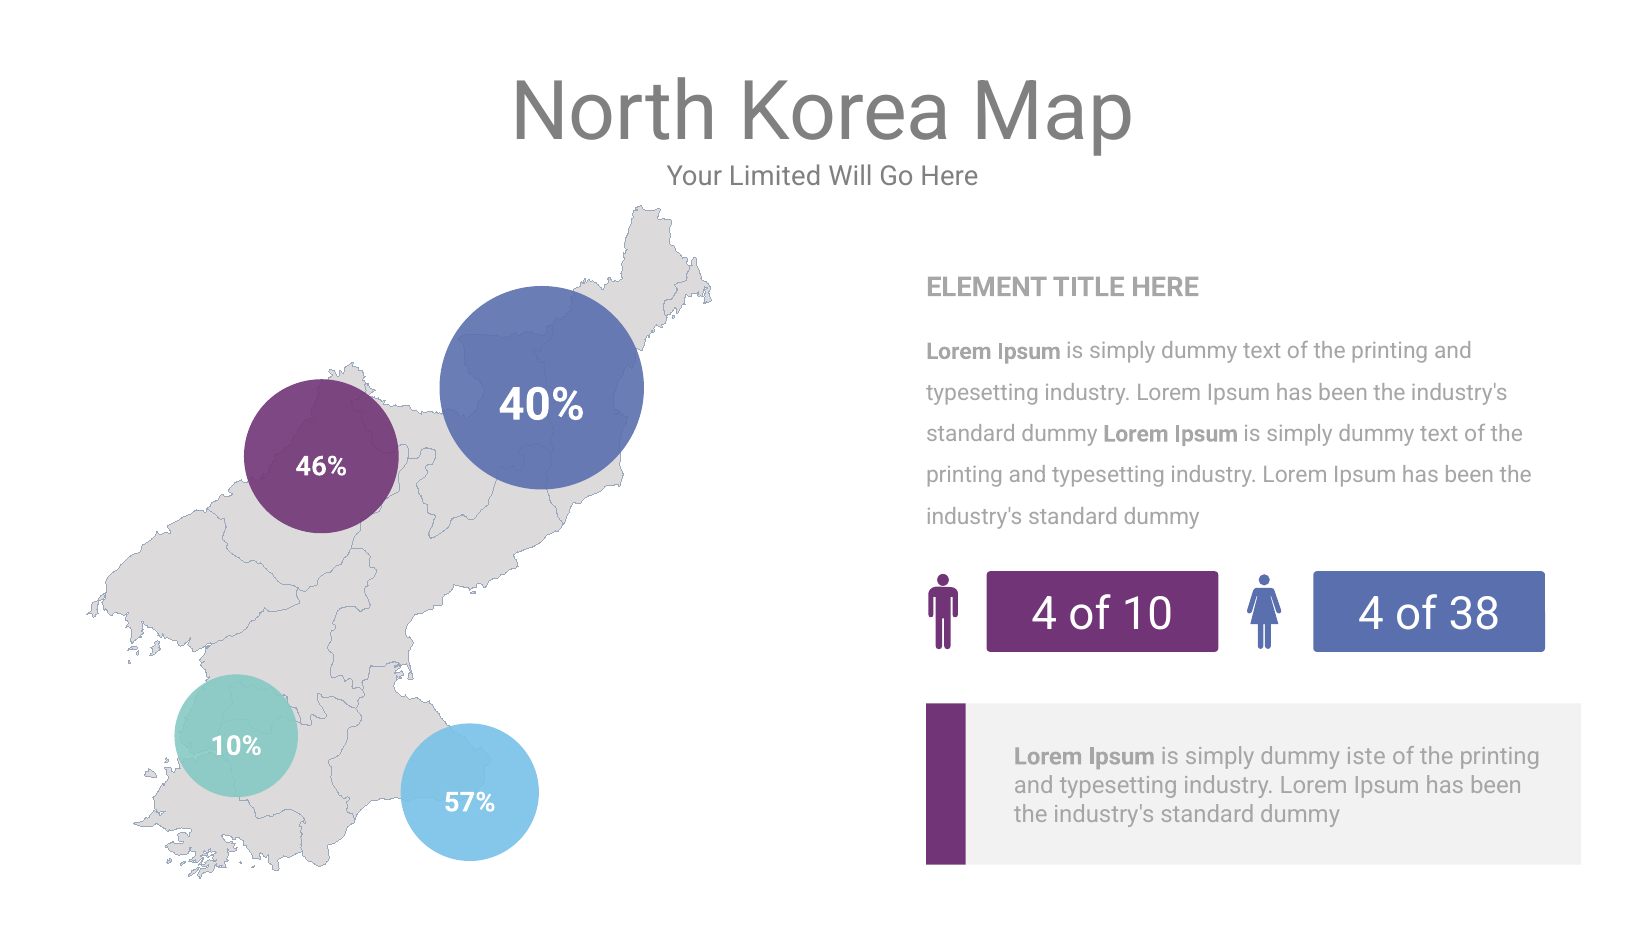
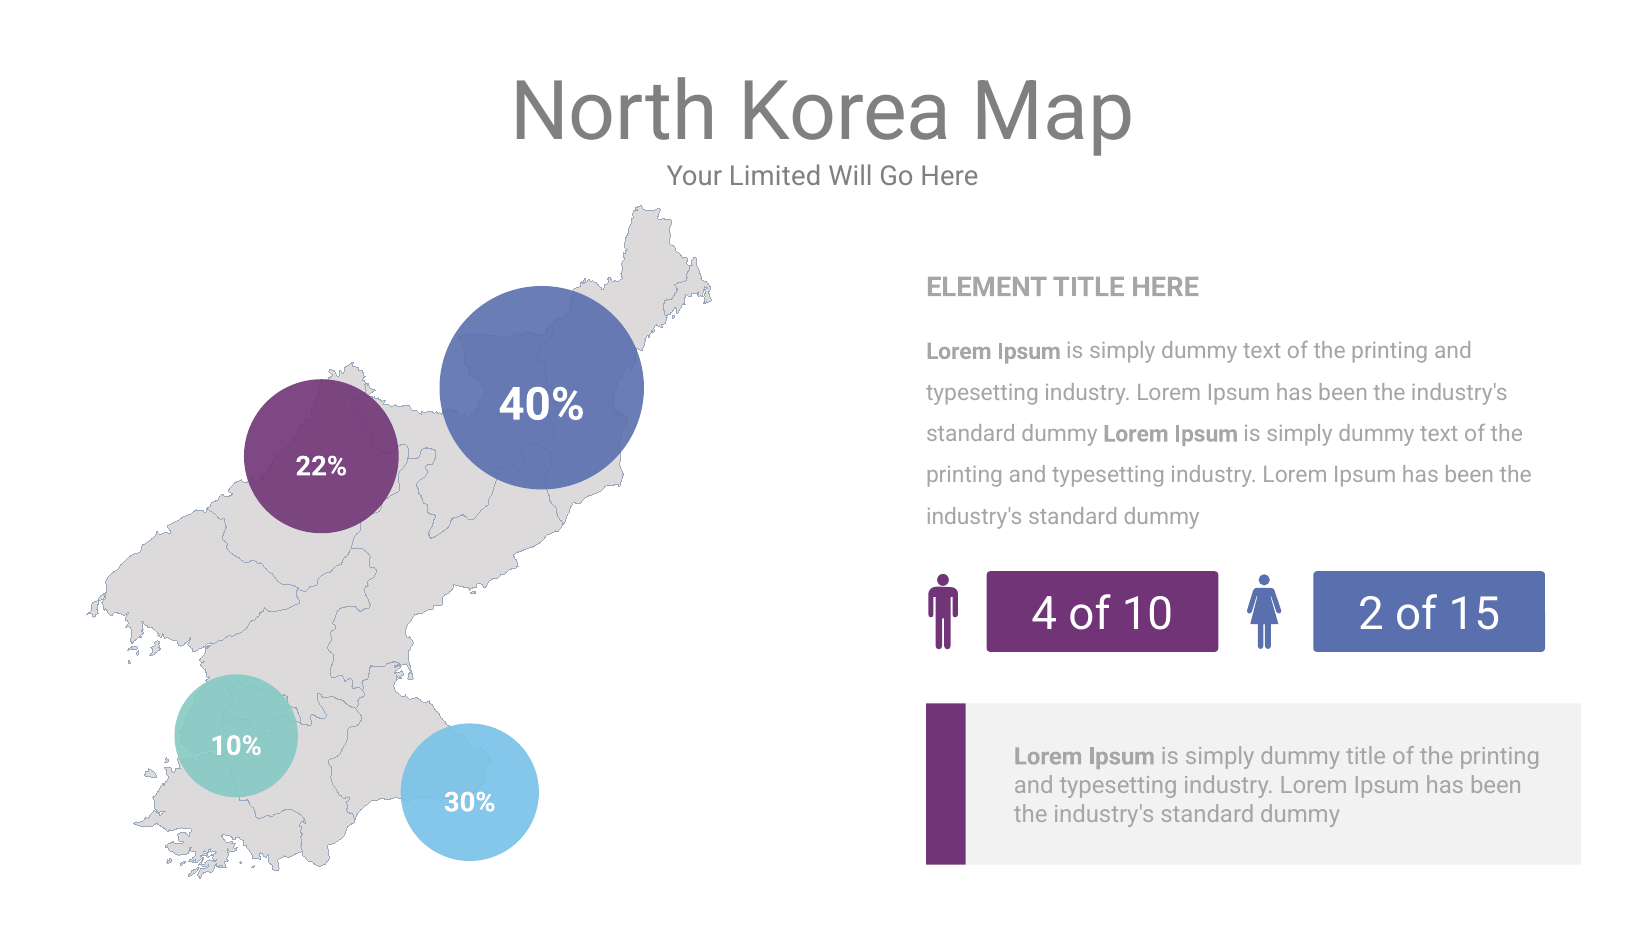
46%: 46% -> 22%
10 4: 4 -> 2
38: 38 -> 15
dummy iste: iste -> title
57%: 57% -> 30%
